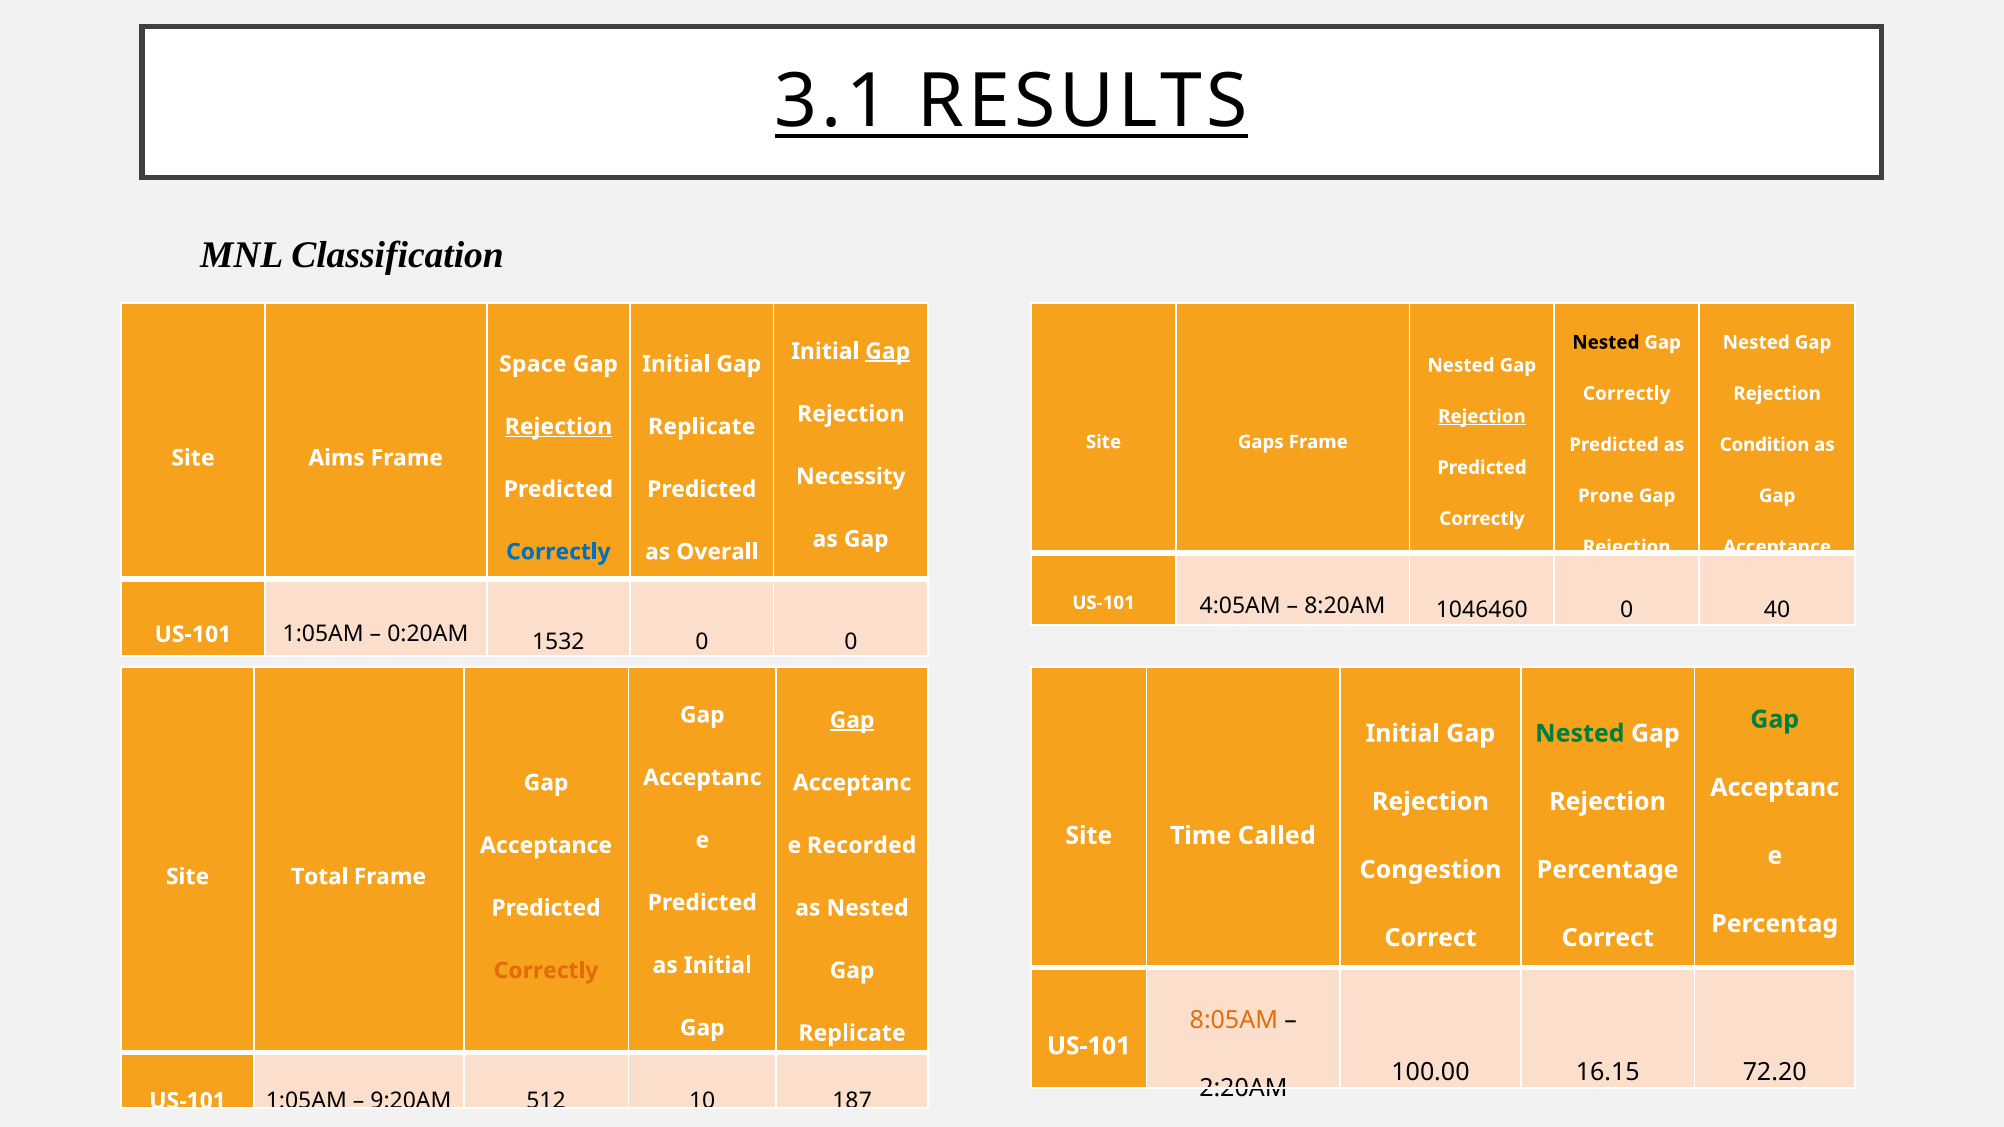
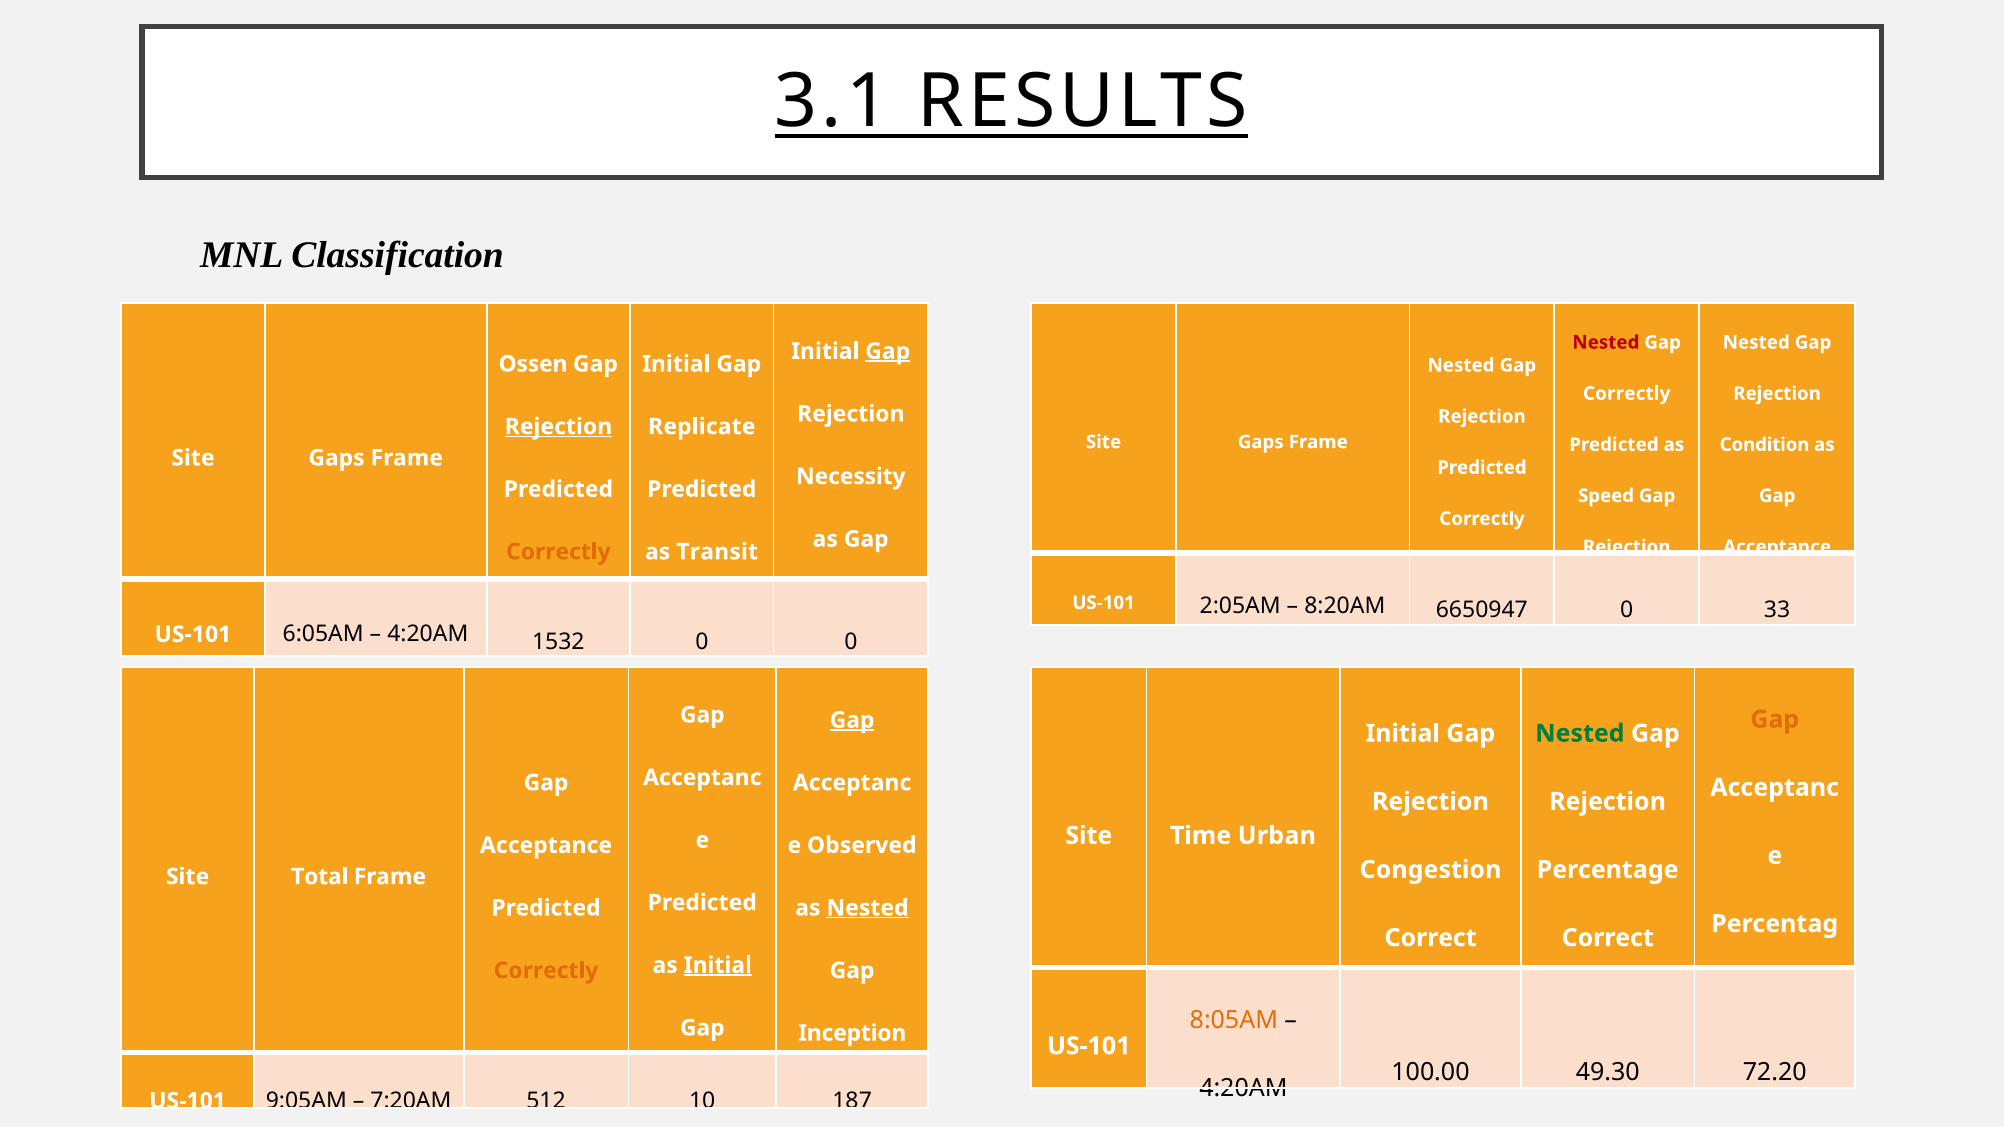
Nested at (1606, 342) colour: black -> red
Space: Space -> Ossen
Rejection at (1482, 417) underline: present -> none
Aims at (337, 458): Aims -> Gaps
Prone: Prone -> Speed
Correctly at (558, 552) colour: blue -> orange
Overall: Overall -> Transit
4:05AM: 4:05AM -> 2:05AM
1046460: 1046460 -> 6650947
40: 40 -> 33
1:05AM at (323, 635): 1:05AM -> 6:05AM
0:20AM at (428, 635): 0:20AM -> 4:20AM
Gap at (1775, 720) colour: green -> orange
Called: Called -> Urban
Recorded: Recorded -> Observed
Nested at (868, 908) underline: none -> present
Initial at (718, 965) underline: none -> present
Replicate at (852, 1033): Replicate -> Inception
16.15: 16.15 -> 49.30
2:20AM at (1243, 1088): 2:20AM -> 4:20AM
1:05AM at (306, 1101): 1:05AM -> 9:05AM
9:20AM: 9:20AM -> 7:20AM
